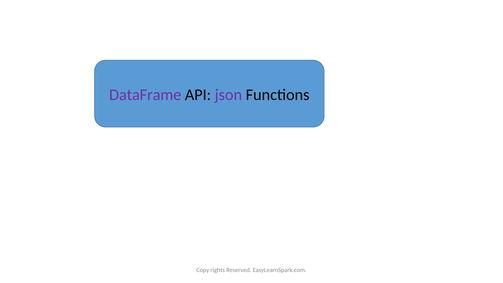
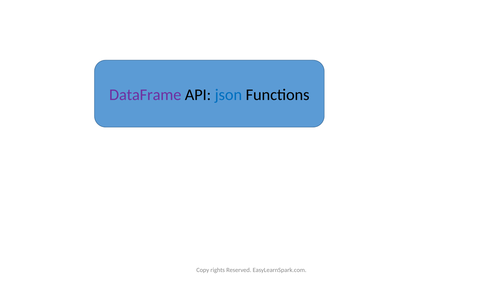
json colour: purple -> blue
